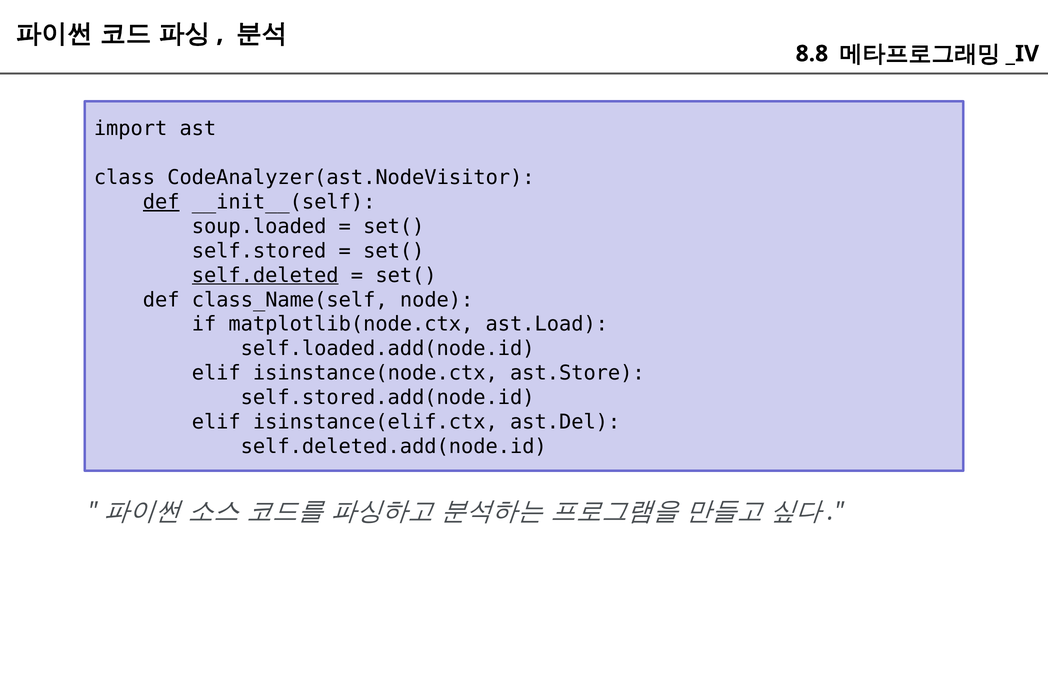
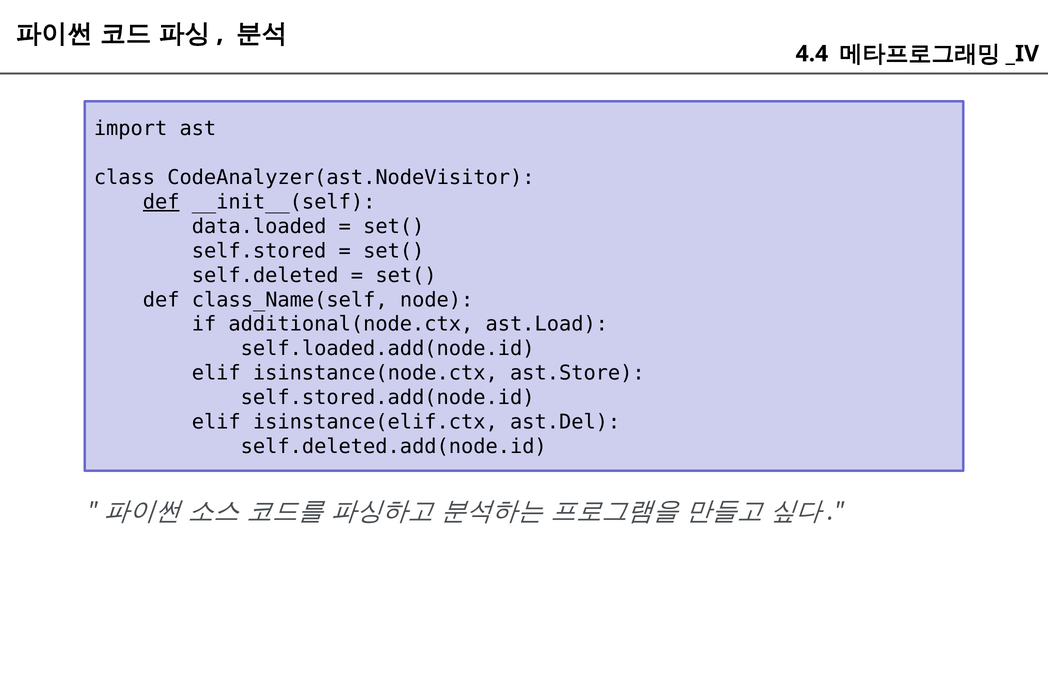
8.8: 8.8 -> 4.4
soup.loaded: soup.loaded -> data.loaded
self.deleted underline: present -> none
matplotlib(node.ctx: matplotlib(node.ctx -> additional(node.ctx
